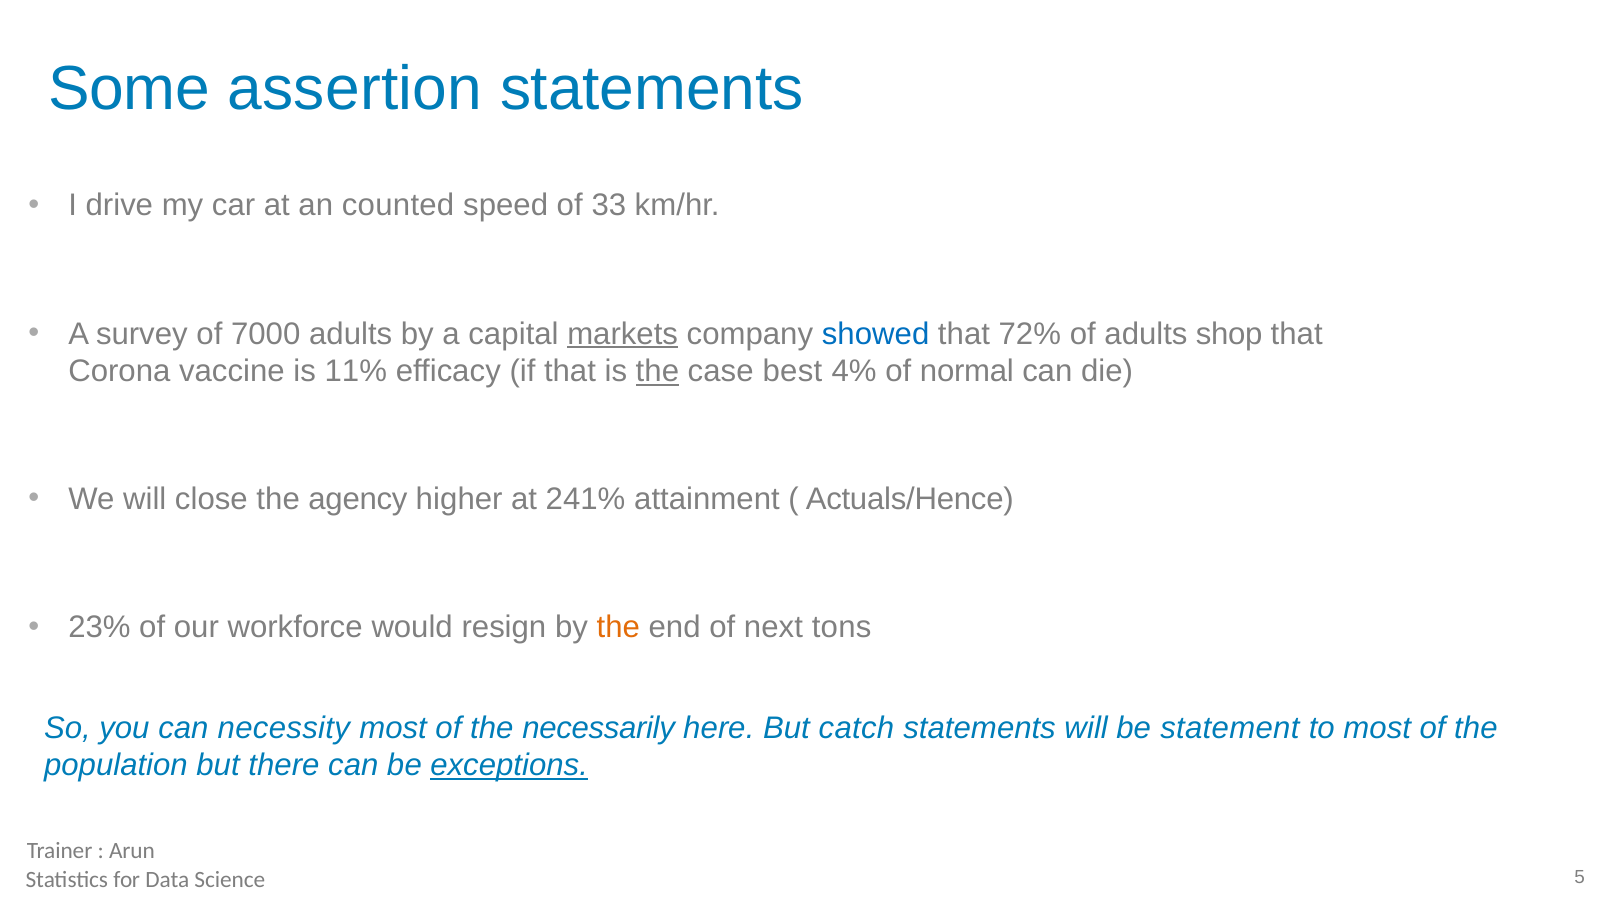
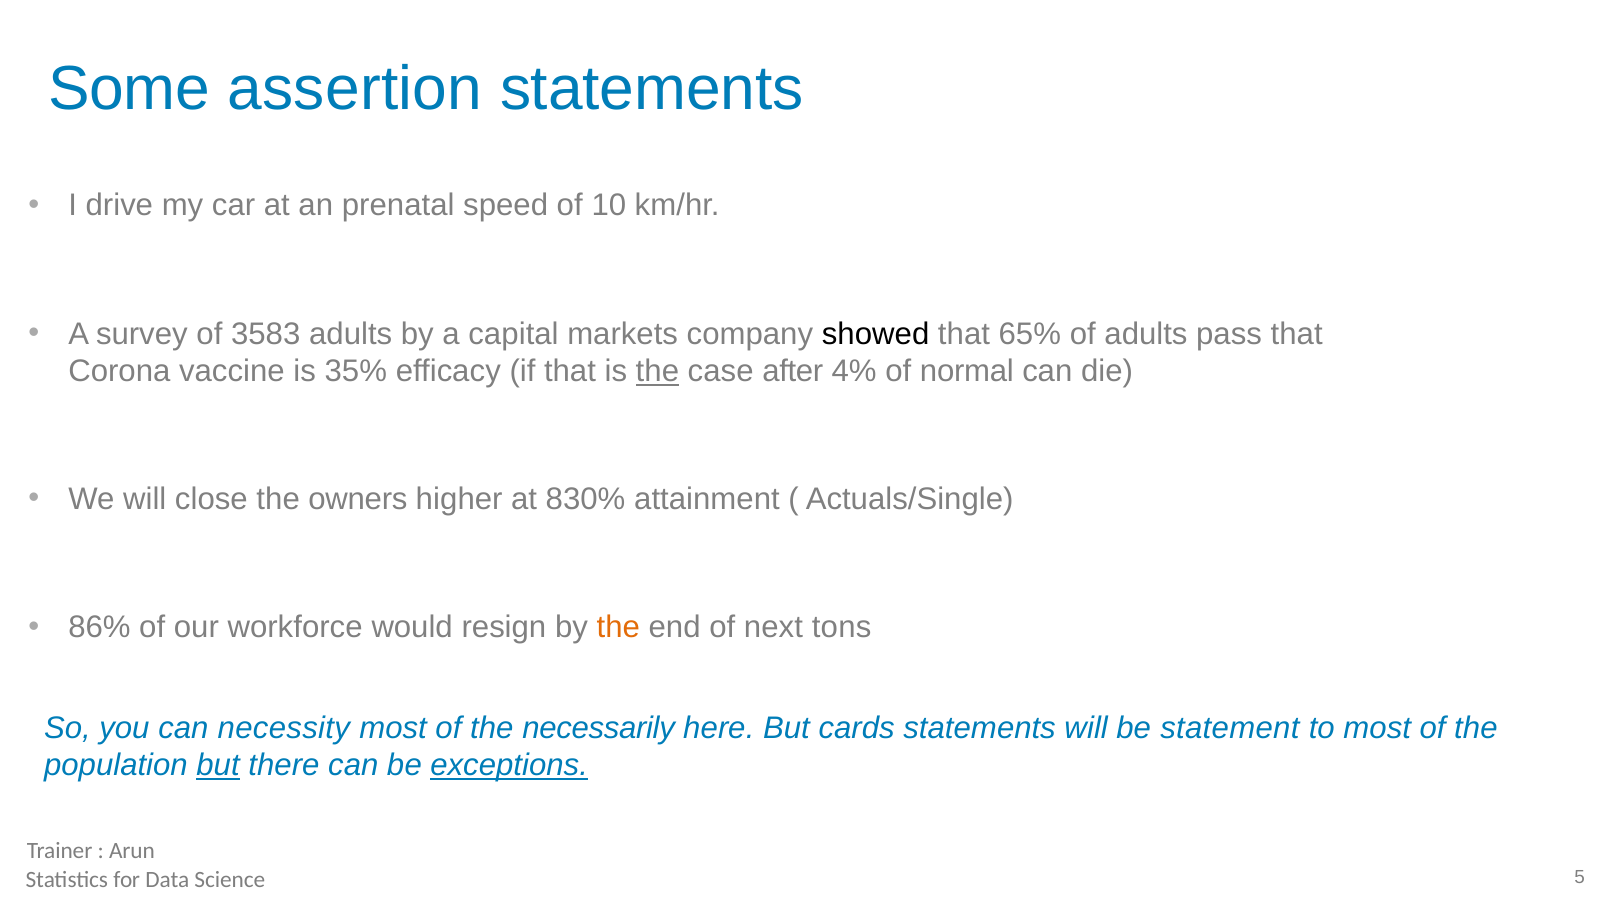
counted: counted -> prenatal
33: 33 -> 10
7000: 7000 -> 3583
markets underline: present -> none
showed colour: blue -> black
72%: 72% -> 65%
shop: shop -> pass
11%: 11% -> 35%
best: best -> after
agency: agency -> owners
241%: 241% -> 830%
Actuals/Hence: Actuals/Hence -> Actuals/Single
23%: 23% -> 86%
catch: catch -> cards
but at (218, 765) underline: none -> present
